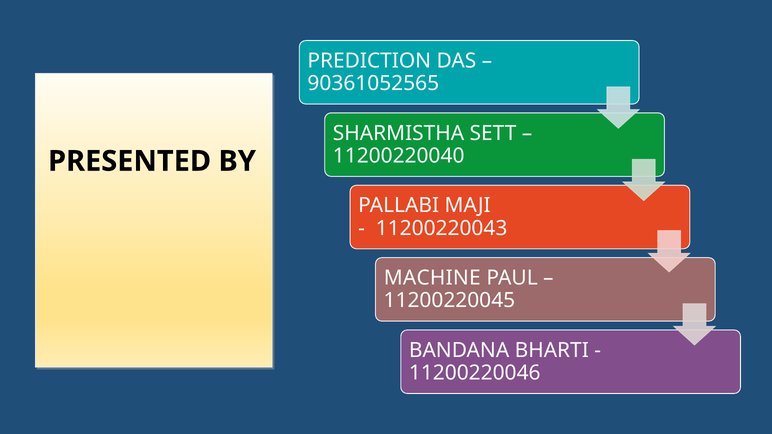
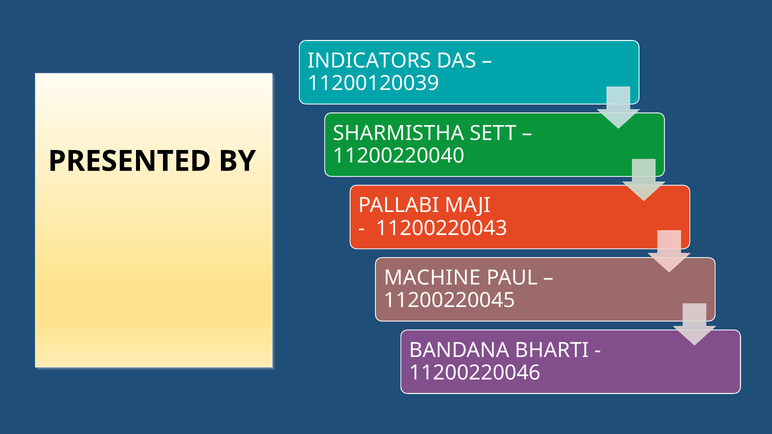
PREDICTION: PREDICTION -> INDICATORS
90361052565: 90361052565 -> 11200120039
